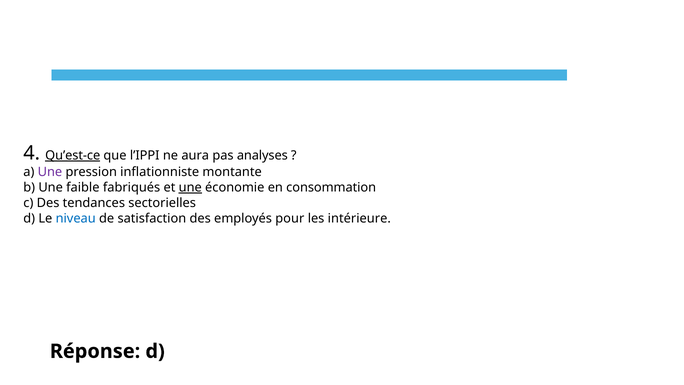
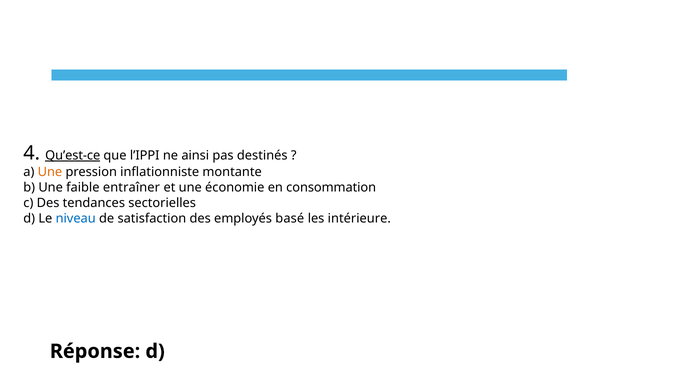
aura: aura -> ainsi
analyses: analyses -> destinés
Une at (50, 172) colour: purple -> orange
fabriqués: fabriqués -> entraîner
une at (190, 187) underline: present -> none
pour: pour -> basé
